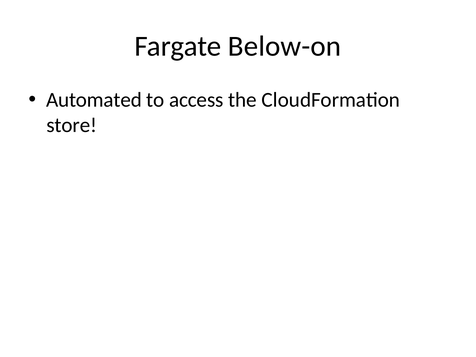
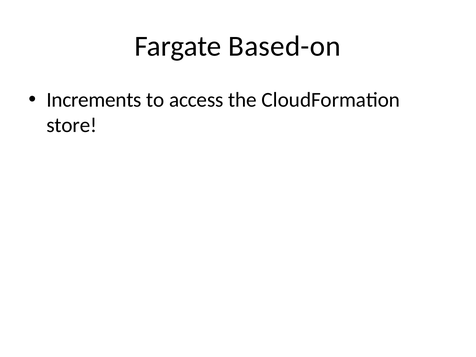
Below-on: Below-on -> Based-on
Automated: Automated -> Increments
